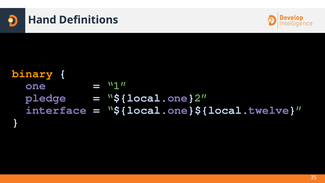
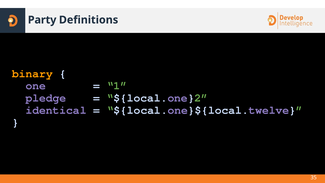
Hand: Hand -> Party
interface: interface -> identical
